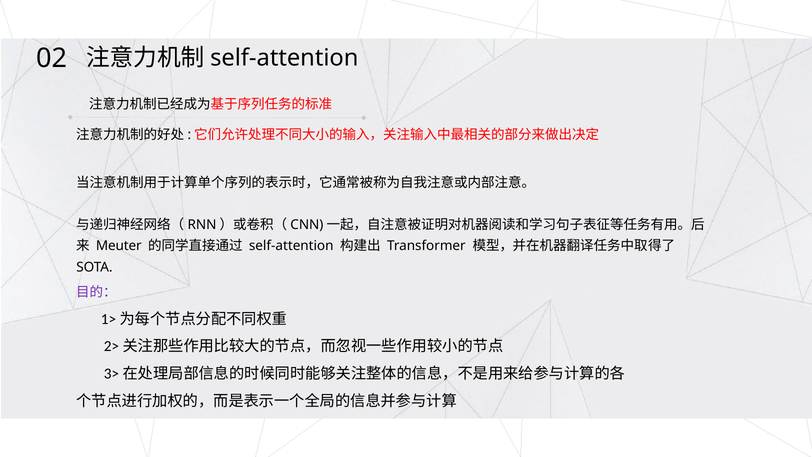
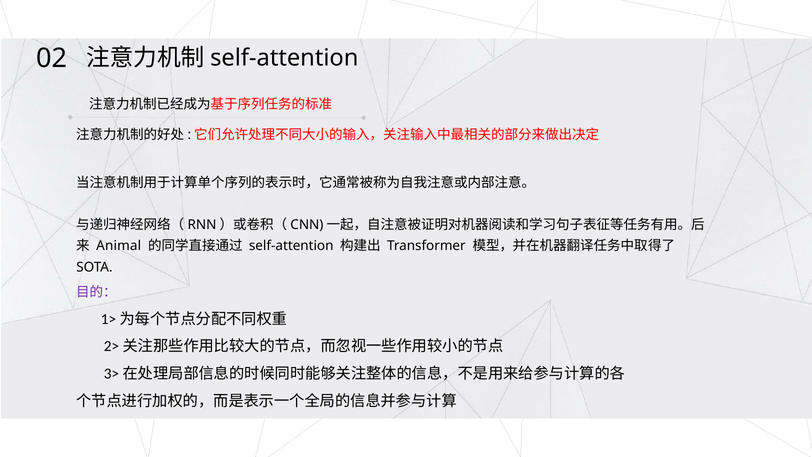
Meuter: Meuter -> Animal
